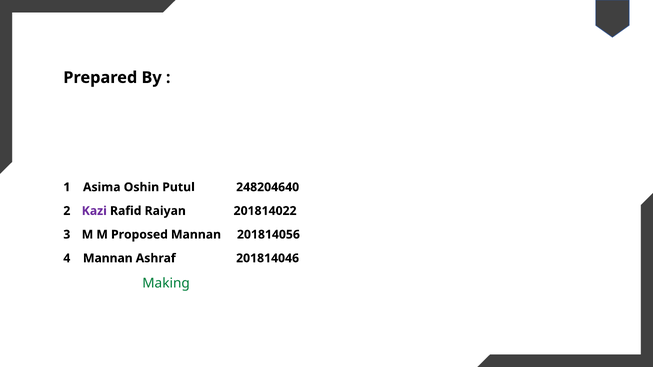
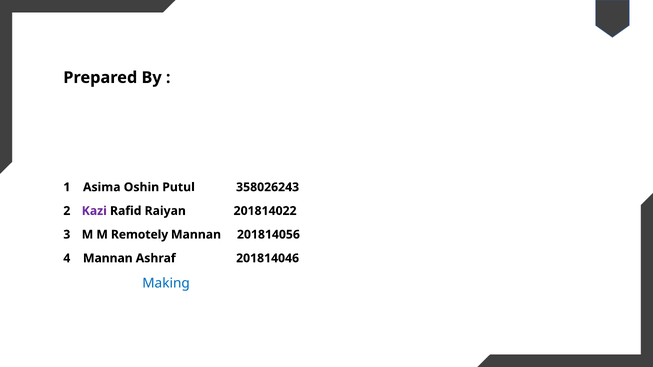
248204640: 248204640 -> 358026243
Proposed: Proposed -> Remotely
Making colour: green -> blue
